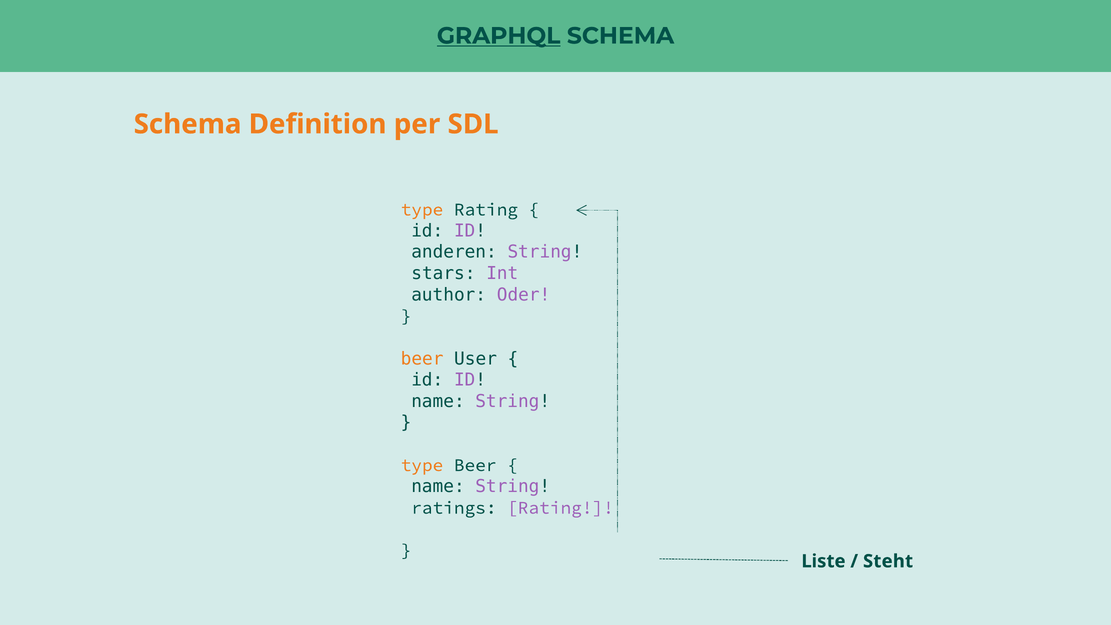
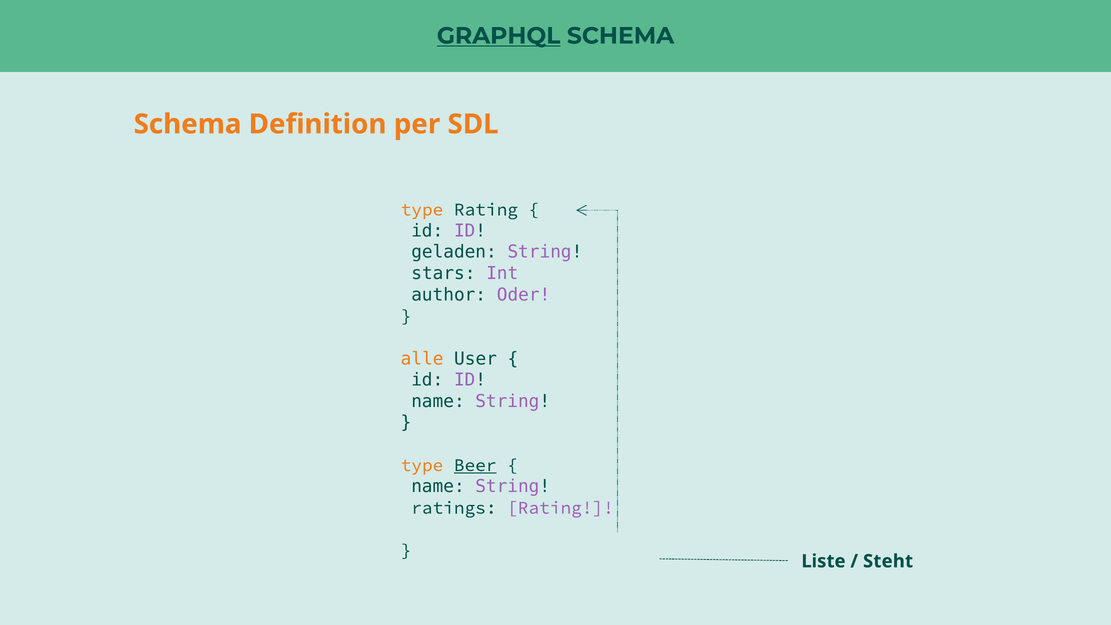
anderen: anderen -> geladen
beer at (422, 359): beer -> alle
Beer at (475, 465) underline: none -> present
